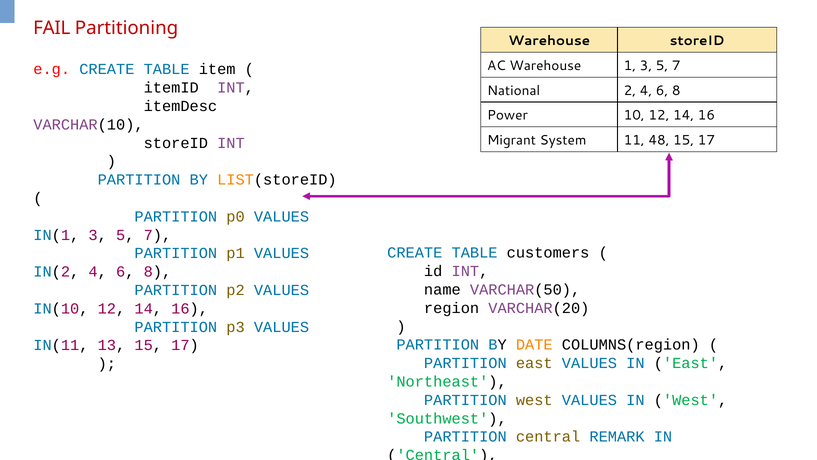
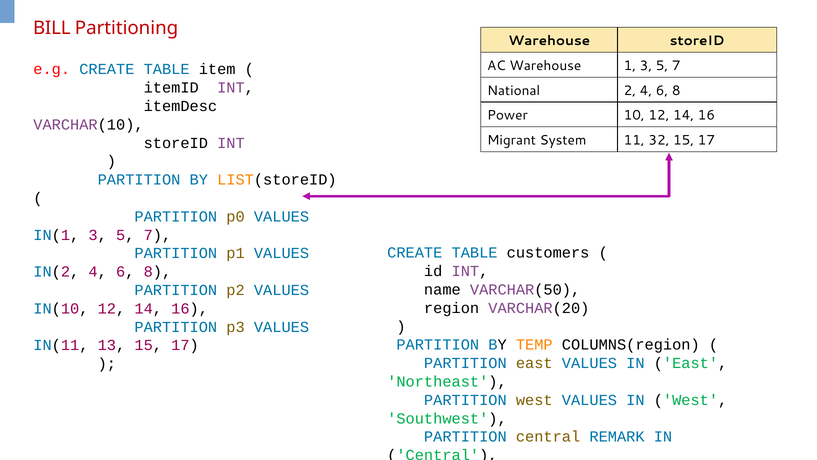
FAIL: FAIL -> BILL
48: 48 -> 32
DATE: DATE -> TEMP
